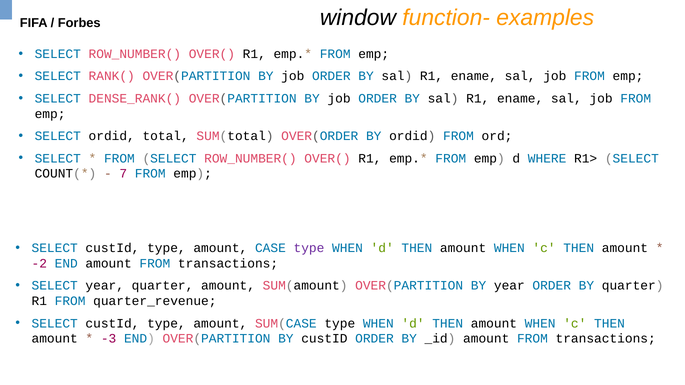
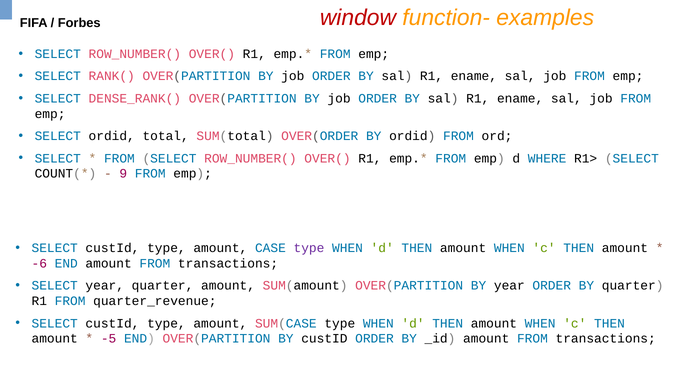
window colour: black -> red
7: 7 -> 9
-2: -2 -> -6
-3: -3 -> -5
